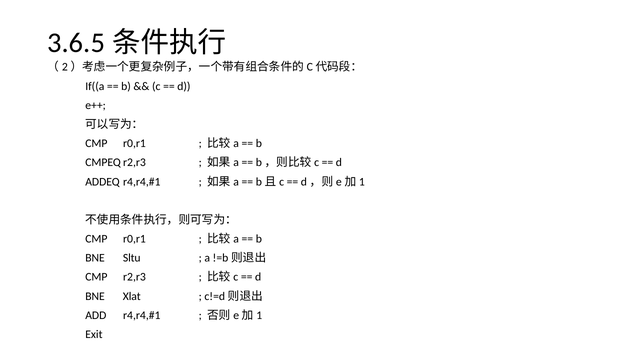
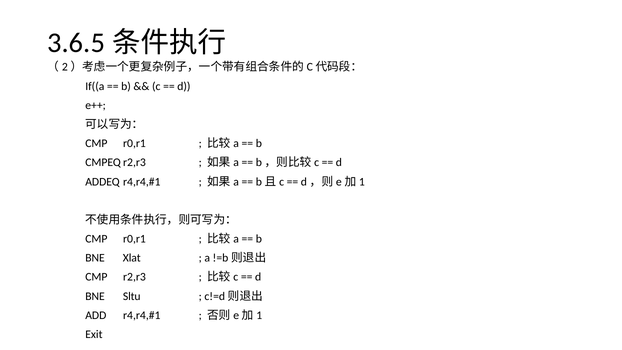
Sltu: Sltu -> Xlat
Xlat: Xlat -> Sltu
